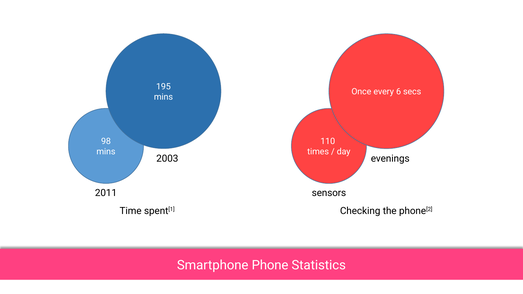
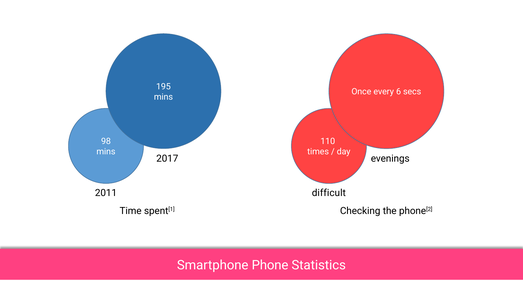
2003: 2003 -> 2017
sensors: sensors -> difficult
